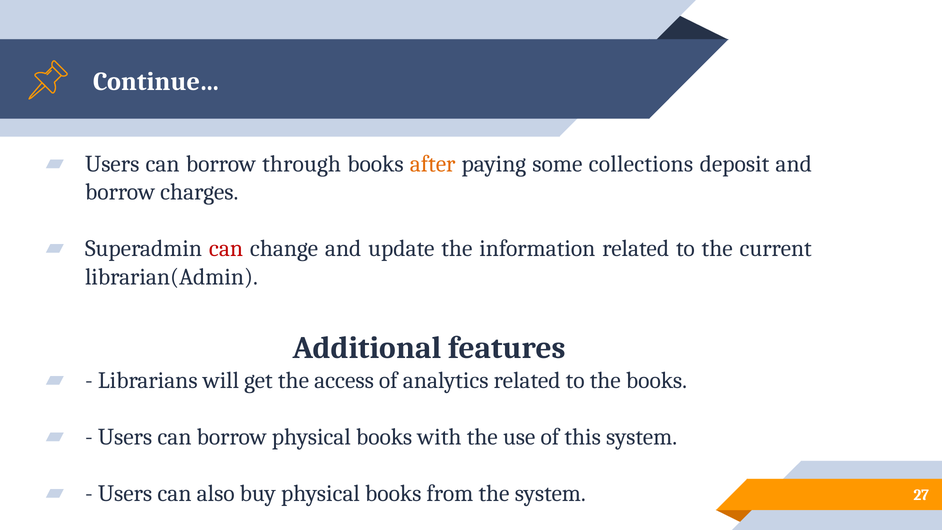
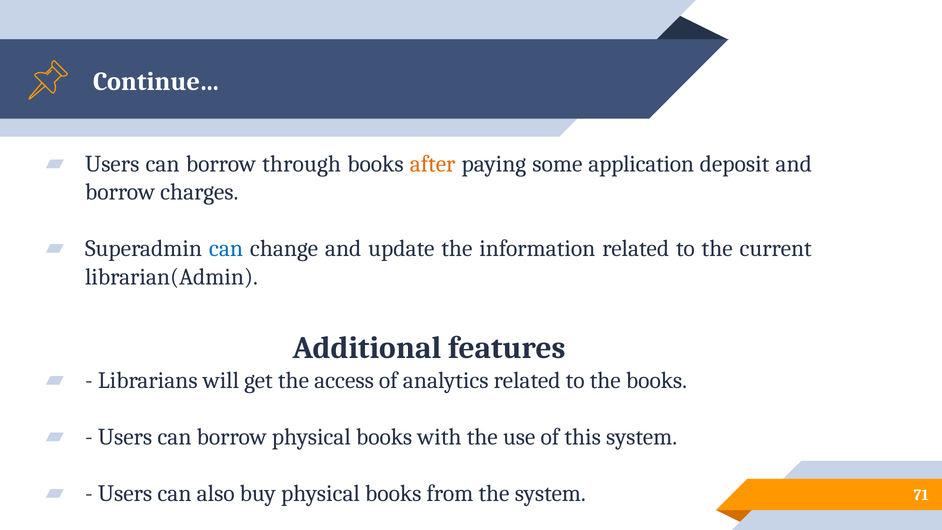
collections: collections -> application
can at (226, 249) colour: red -> blue
27: 27 -> 71
